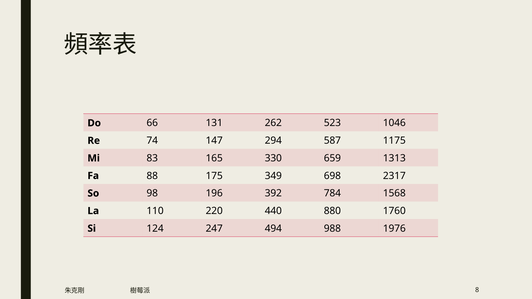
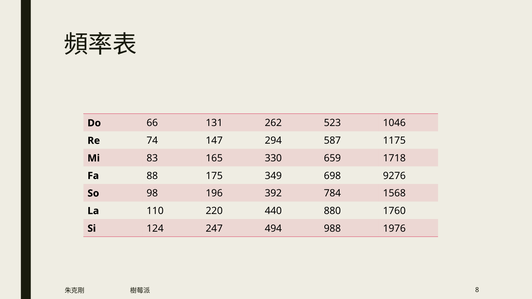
1313: 1313 -> 1718
2317: 2317 -> 9276
